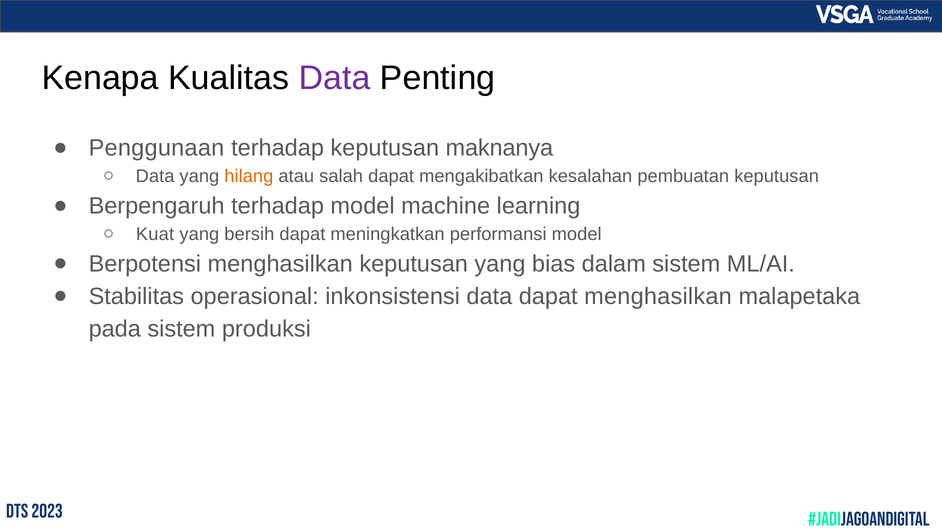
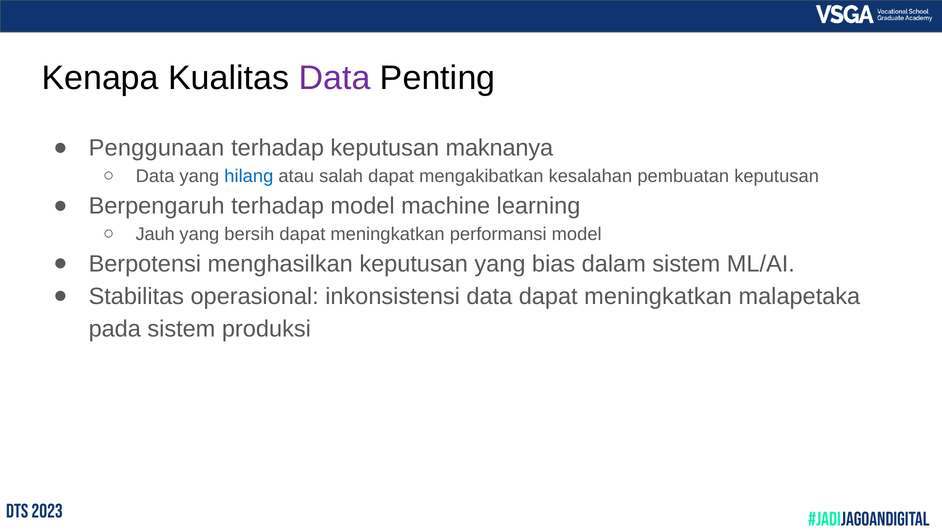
hilang colour: orange -> blue
Kuat: Kuat -> Jauh
data dapat menghasilkan: menghasilkan -> meningkatkan
